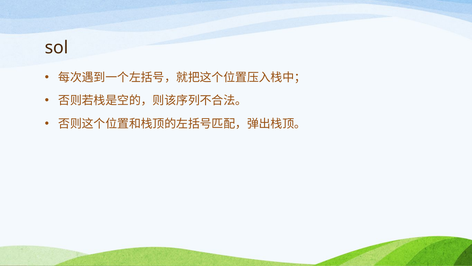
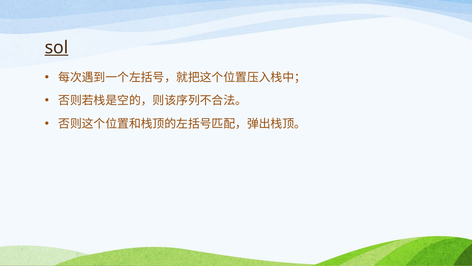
sol underline: none -> present
